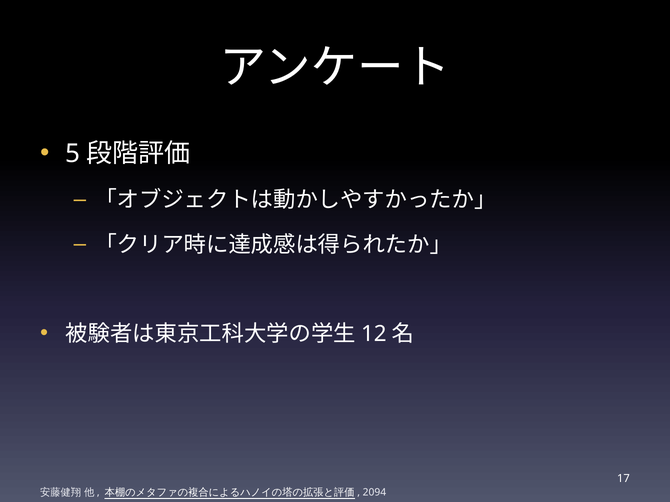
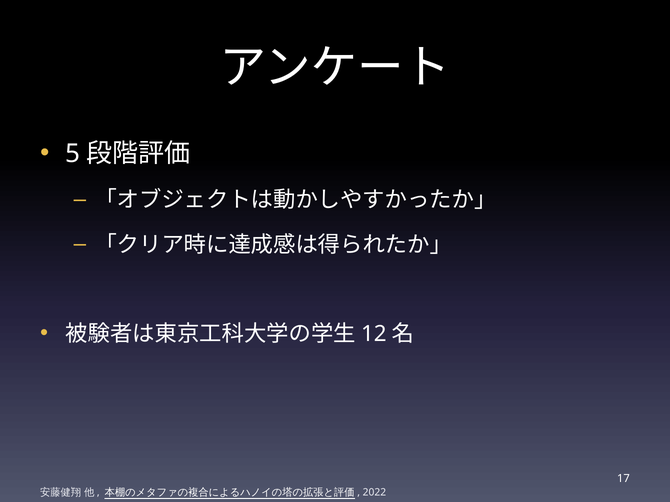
2094: 2094 -> 2022
